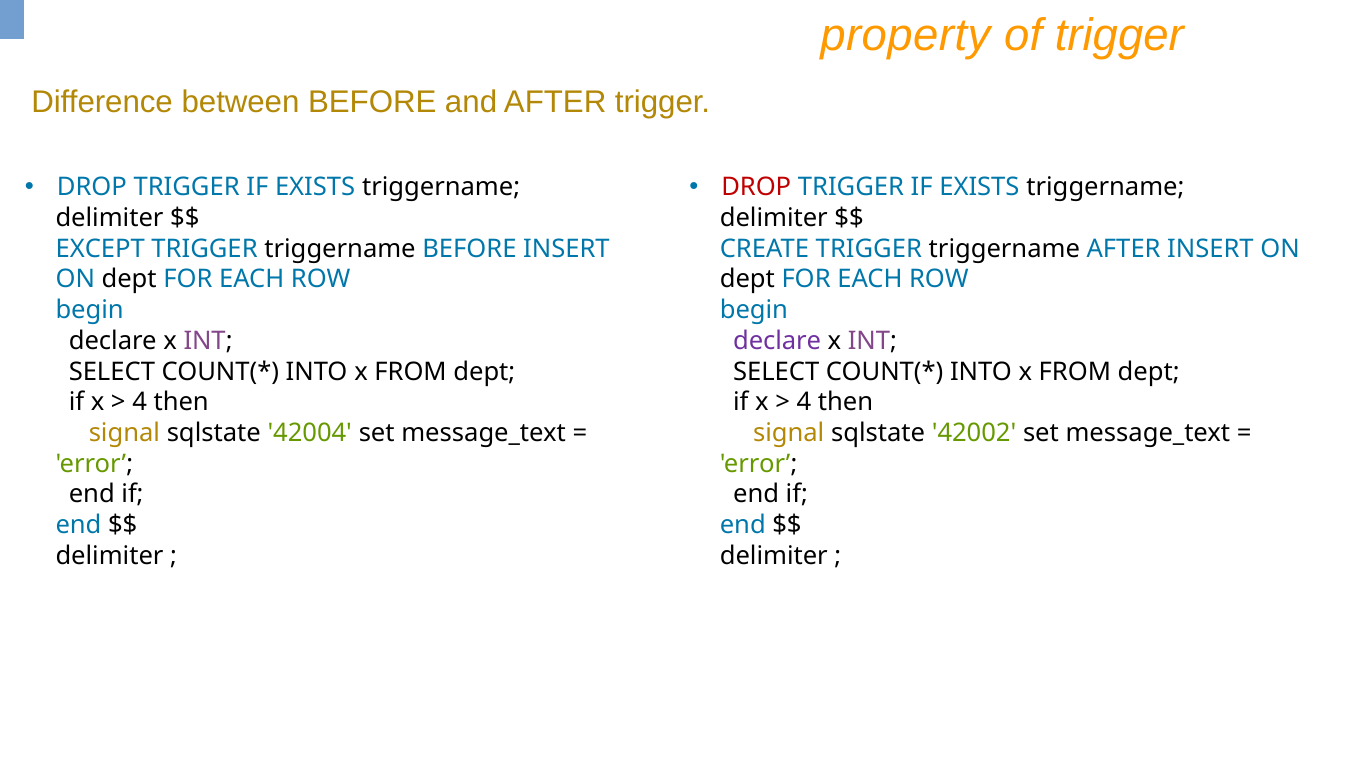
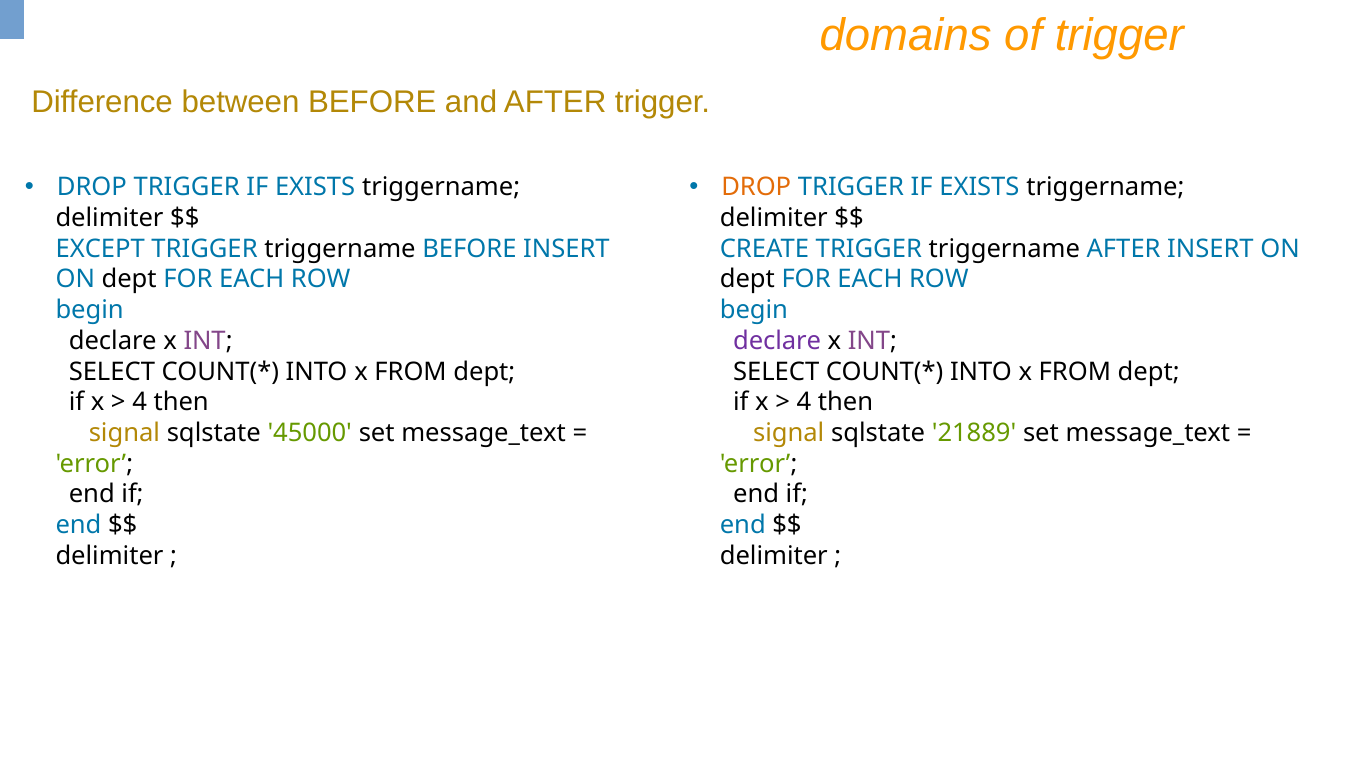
property: property -> domains
DROP at (756, 187) colour: red -> orange
42004: 42004 -> 45000
42002: 42002 -> 21889
